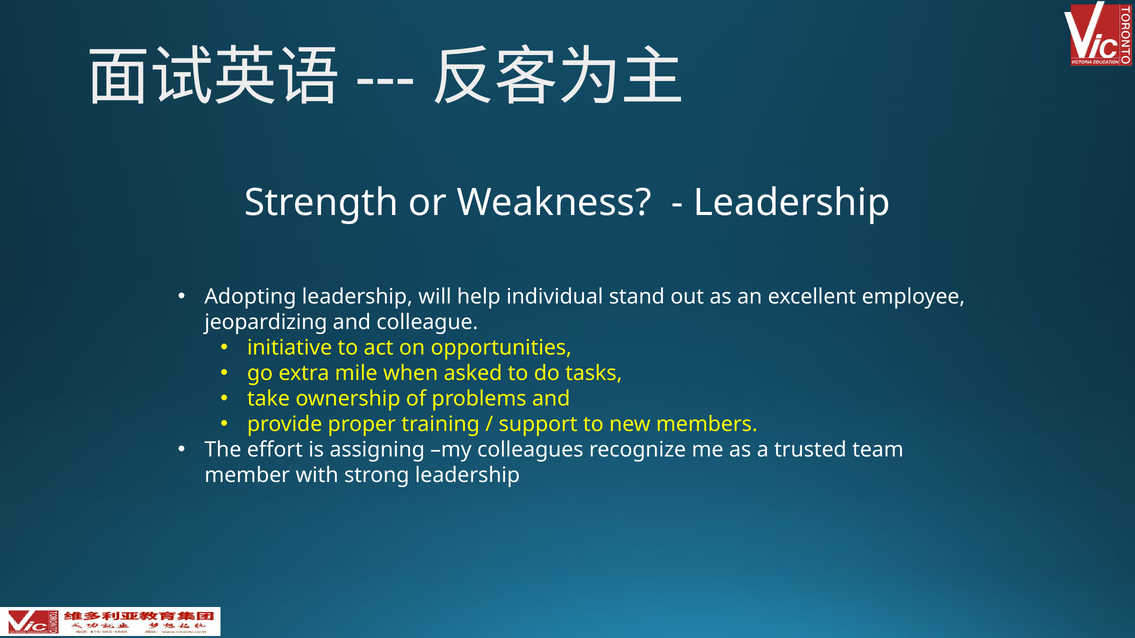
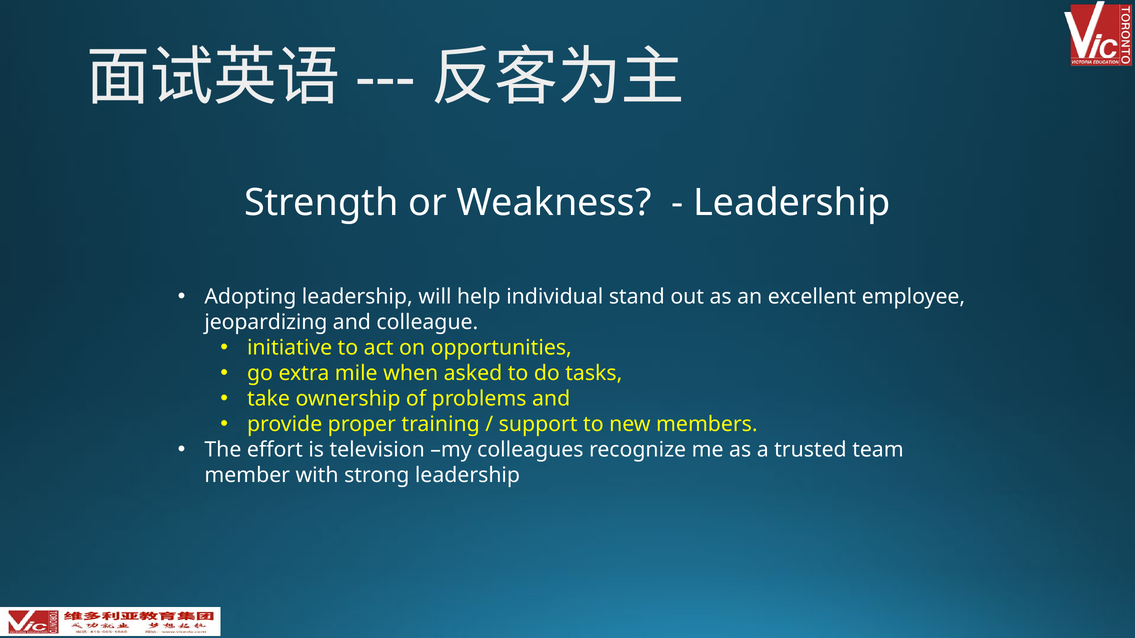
assigning: assigning -> television
